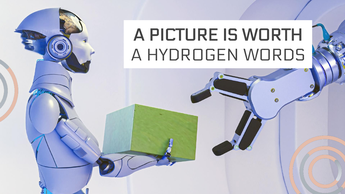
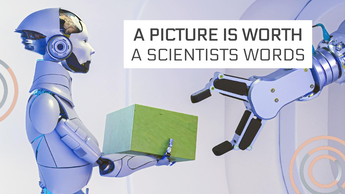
HYDROGEN: HYDROGEN -> SCIENTISTS
